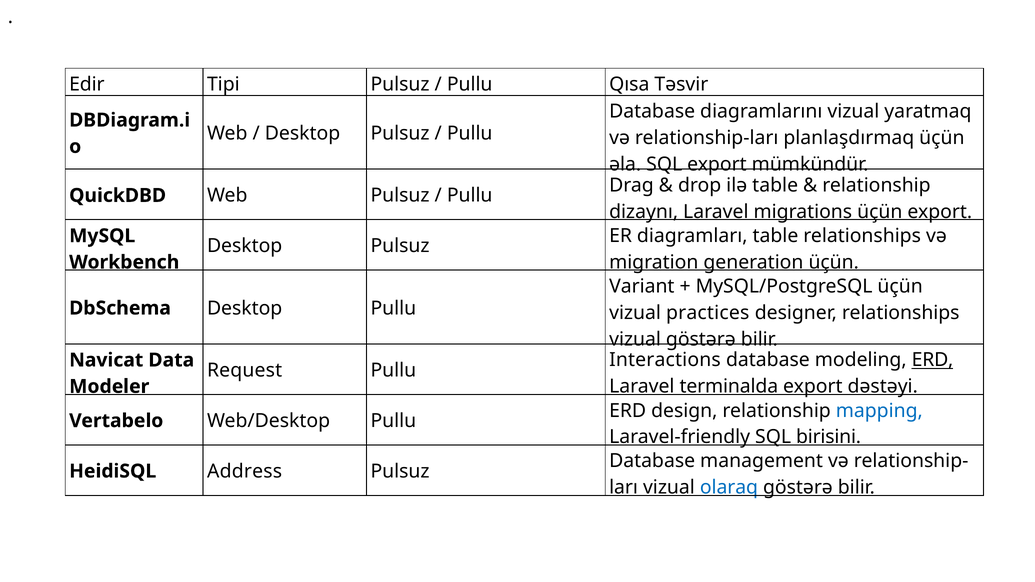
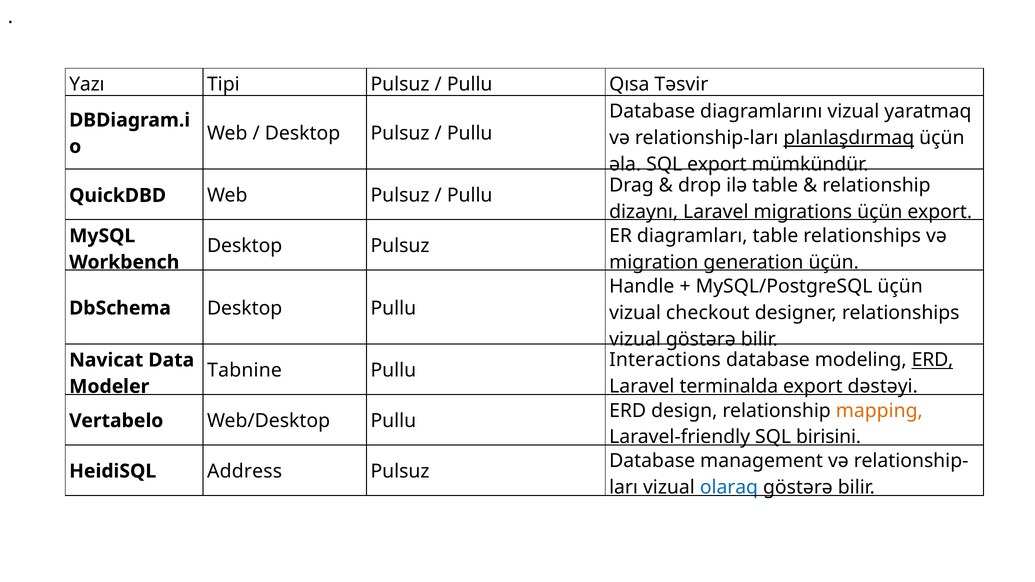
Edir: Edir -> Yazı
planlaşdırmaq underline: none -> present
Variant: Variant -> Handle
practices: practices -> checkout
Request: Request -> Tabnine
mapping colour: blue -> orange
